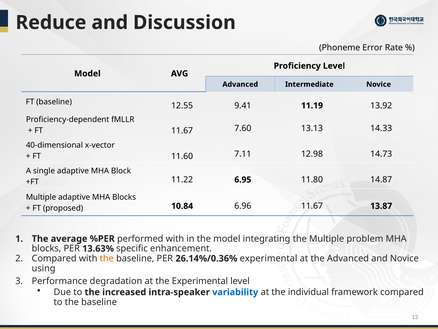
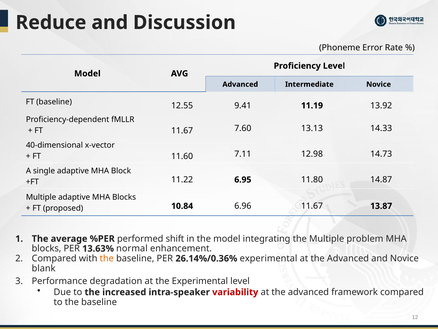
performed with: with -> shift
specific: specific -> normal
using: using -> blank
variability colour: blue -> red
individual at (308, 292): individual -> advanced
